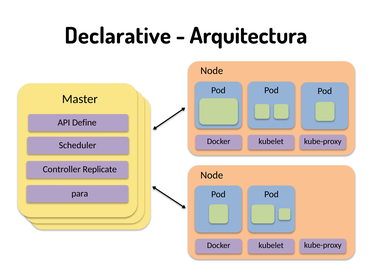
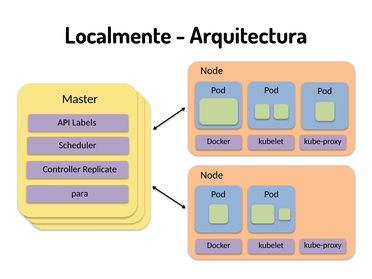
Declarative: Declarative -> Localmente
Define: Define -> Labels
